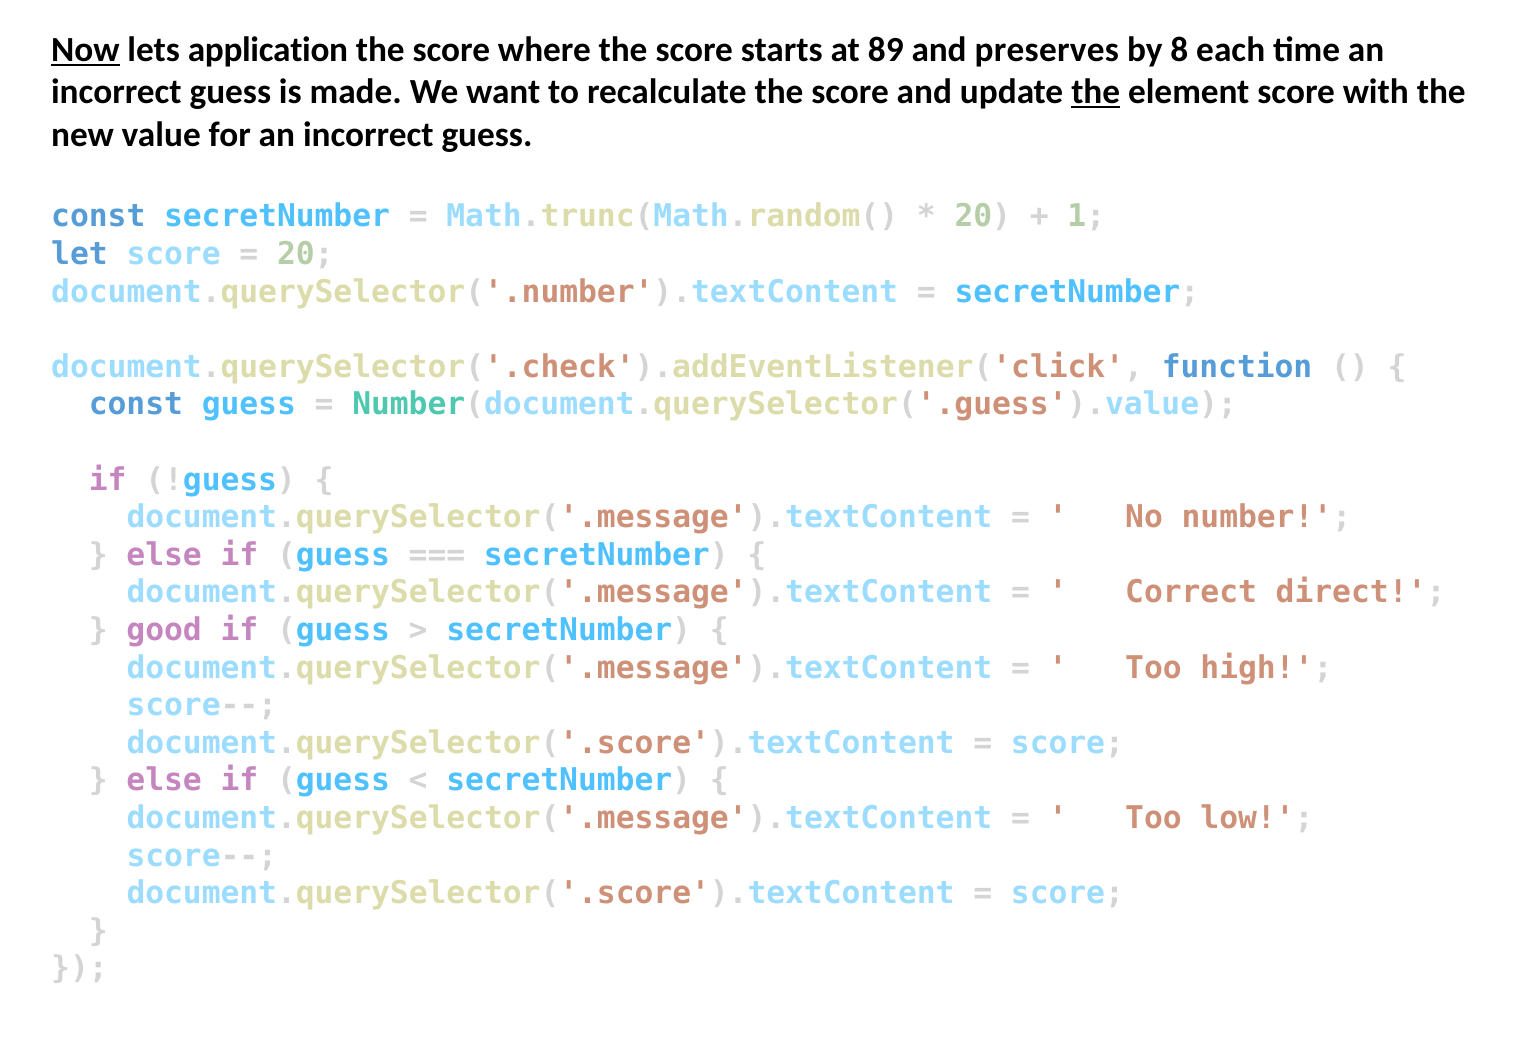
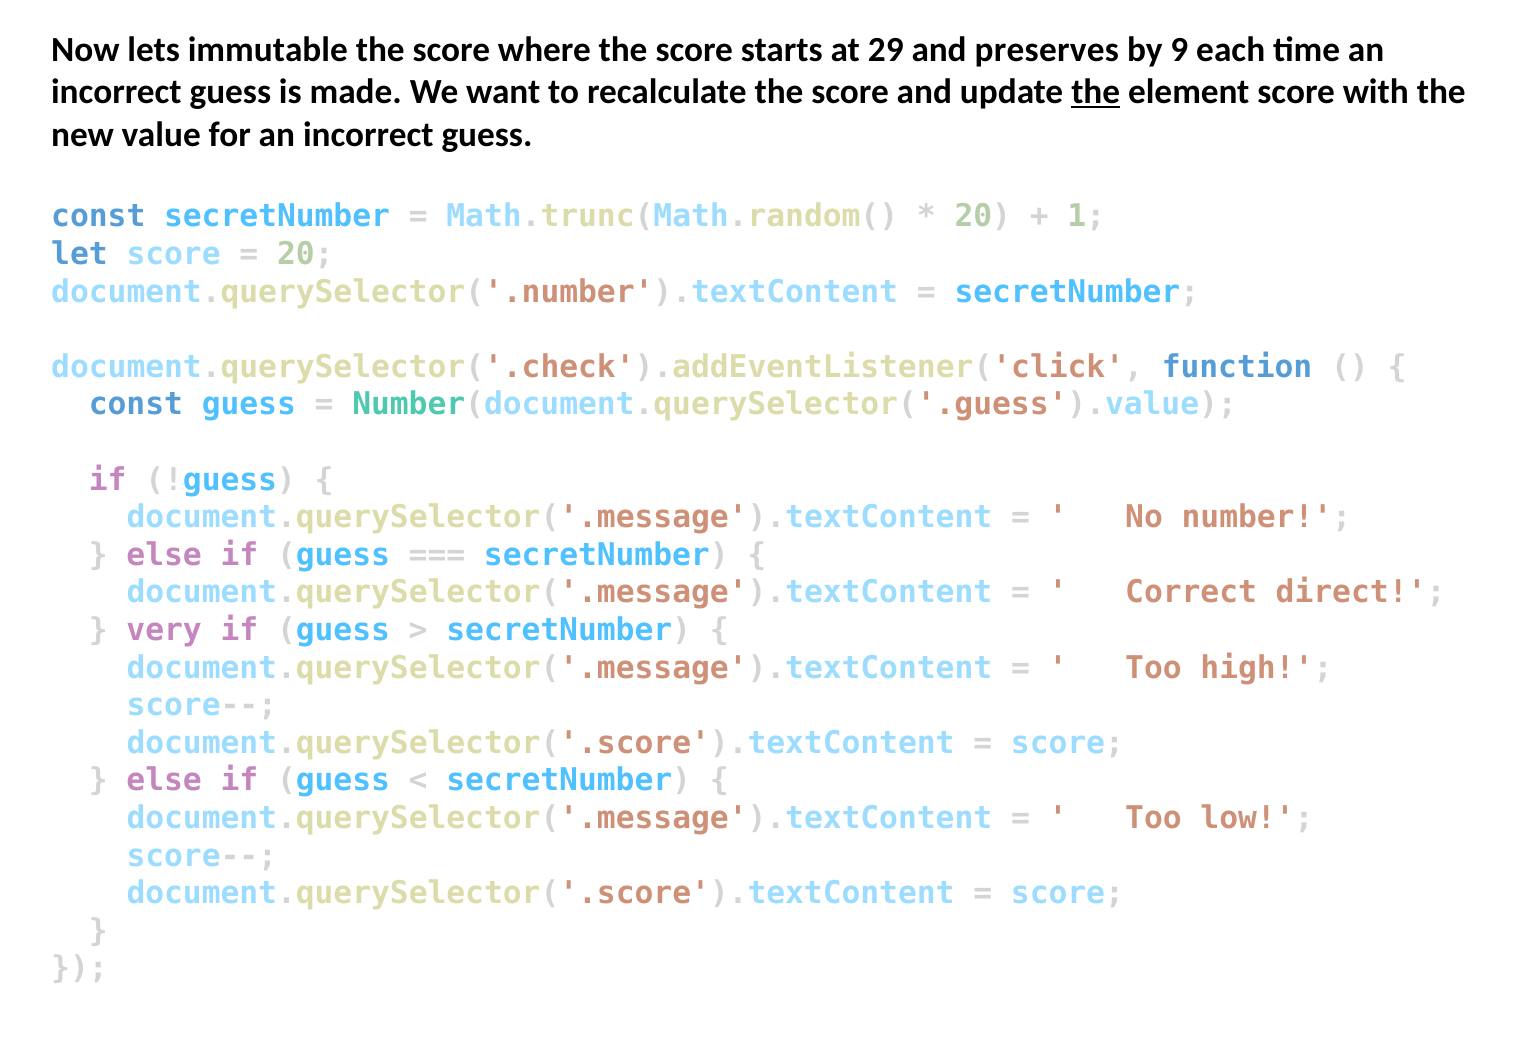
Now underline: present -> none
application: application -> immutable
89: 89 -> 29
8: 8 -> 9
good: good -> very
